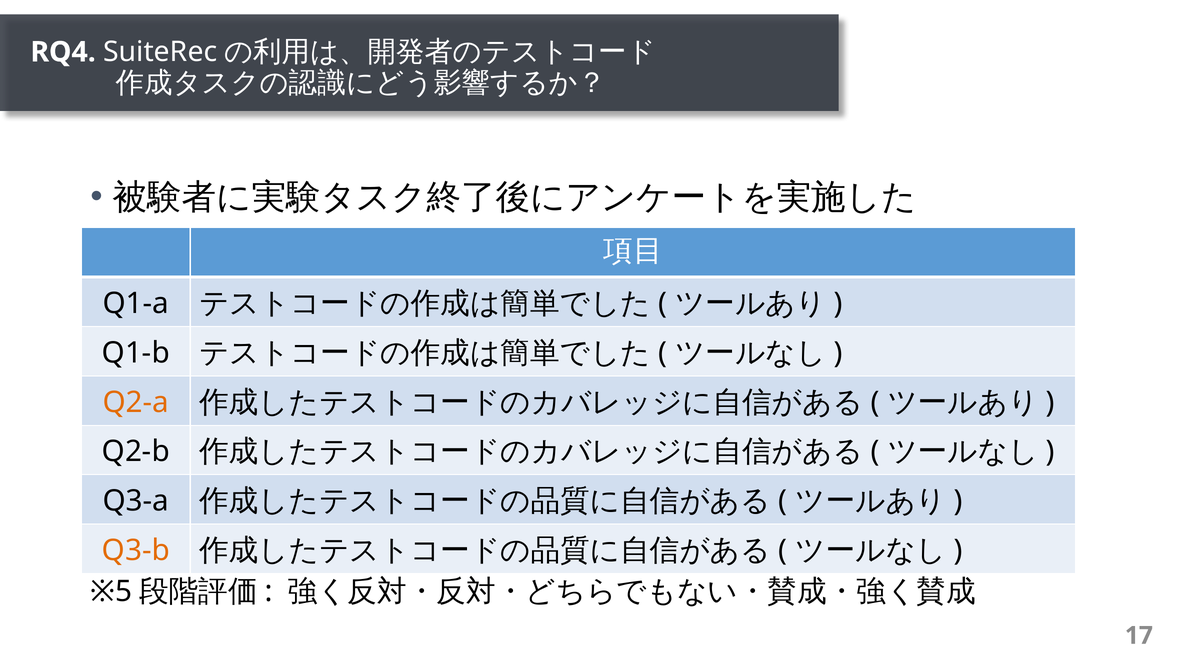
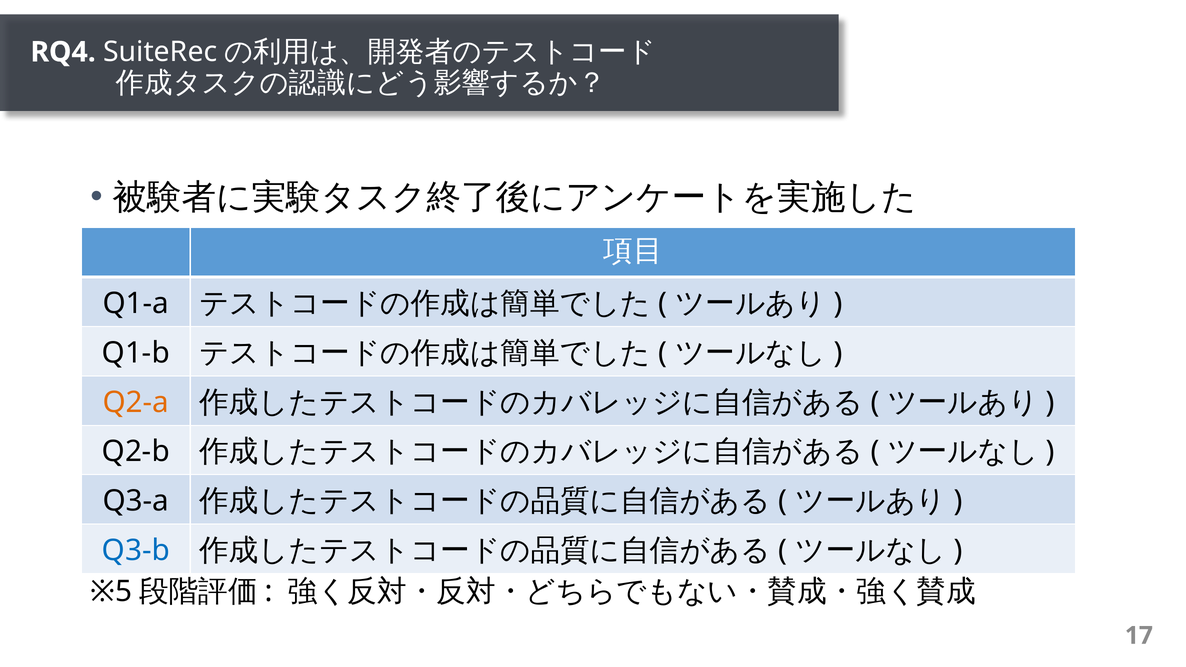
Q3-b colour: orange -> blue
